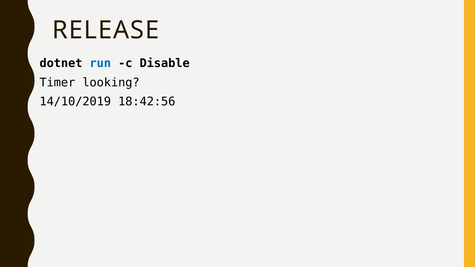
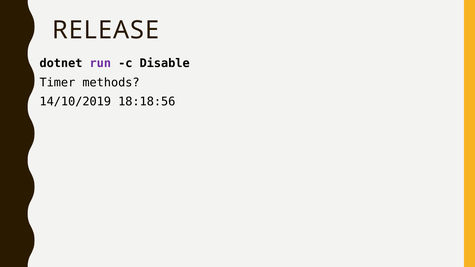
run colour: blue -> purple
looking: looking -> methods
18:42:56: 18:42:56 -> 18:18:56
